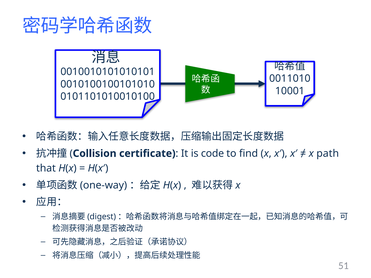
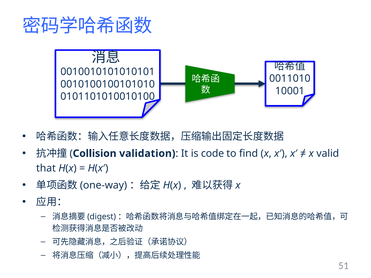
certificate: certificate -> validation
path: path -> valid
